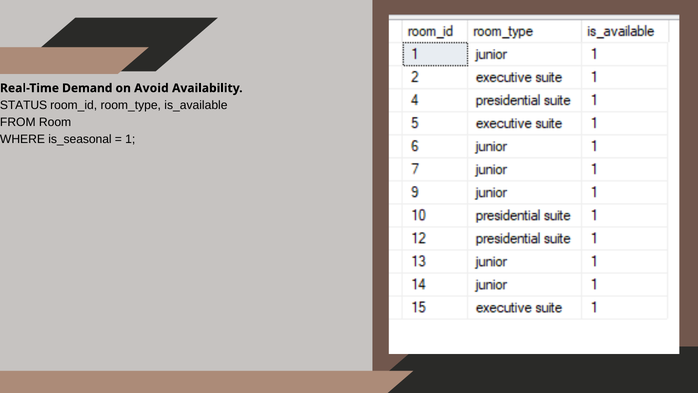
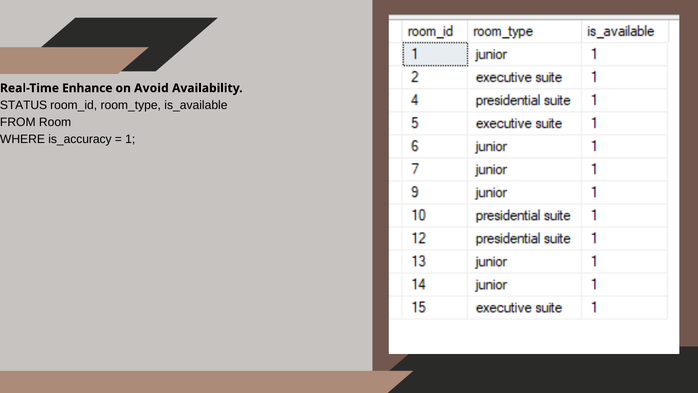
Demand: Demand -> Enhance
is_seasonal: is_seasonal -> is_accuracy
